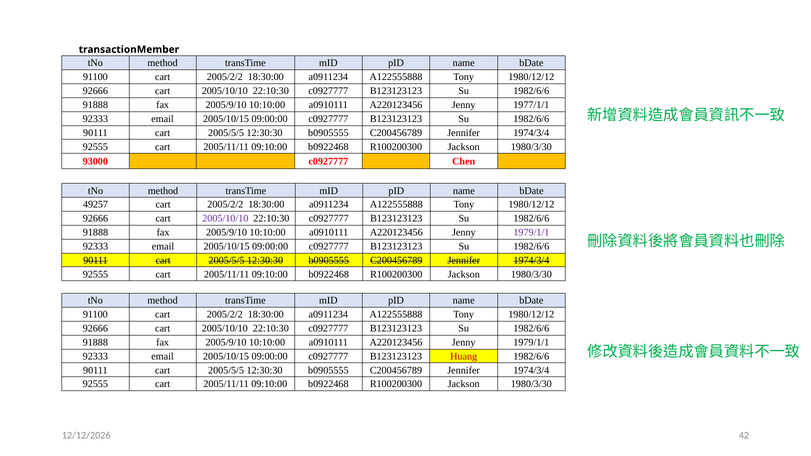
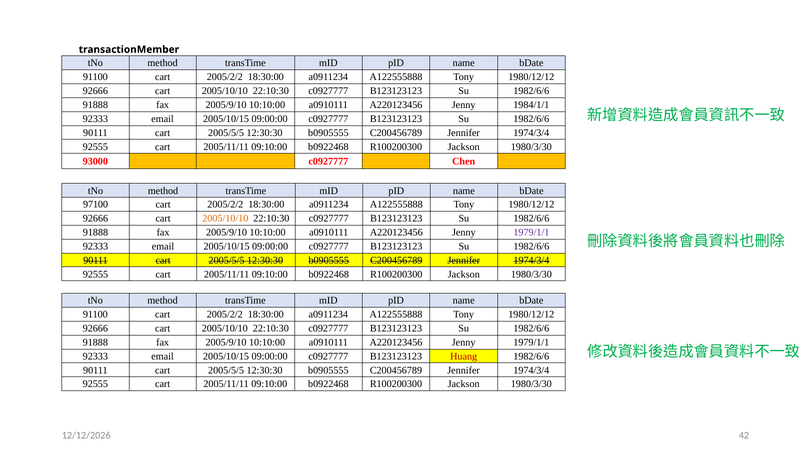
1977/1/1: 1977/1/1 -> 1984/1/1
49257: 49257 -> 97100
2005/10/10 at (225, 219) colour: purple -> orange
